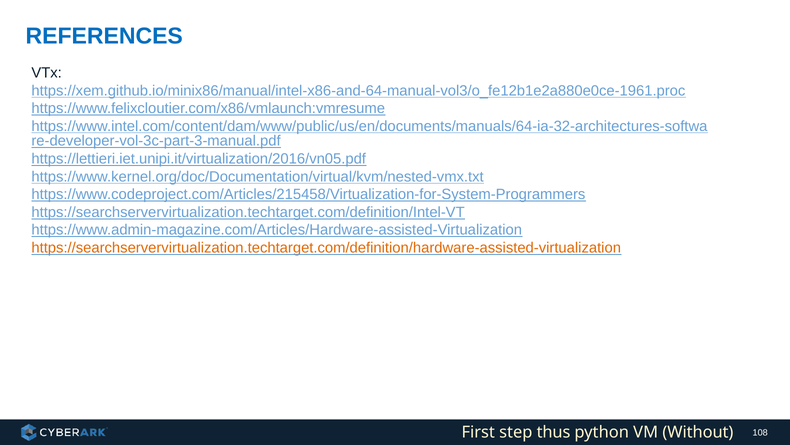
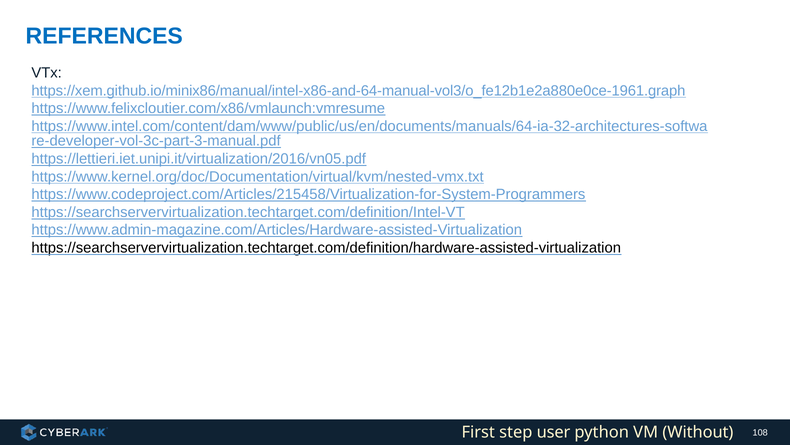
https://xem.github.io/minix86/manual/intel-x86-and-64-manual-vol3/o_fe12b1e2a880e0ce-1961.proc: https://xem.github.io/minix86/manual/intel-x86-and-64-manual-vol3/o_fe12b1e2a880e0ce-1961.proc -> https://xem.github.io/minix86/manual/intel-x86-and-64-manual-vol3/o_fe12b1e2a880e0ce-1961.graph
https://searchservervirtualization.techtarget.com/definition/hardware-assisted-virtualization colour: orange -> black
thus: thus -> user
